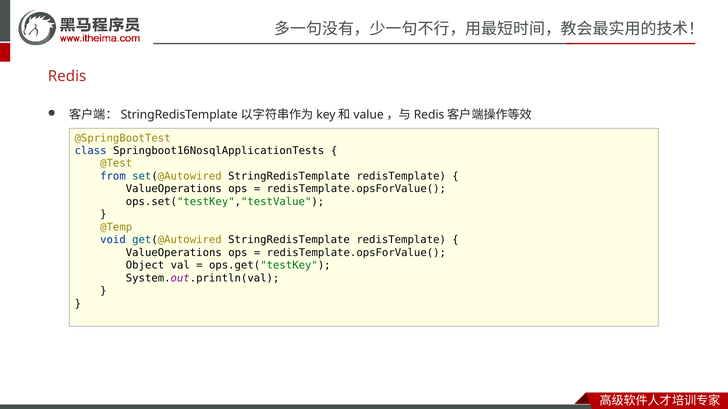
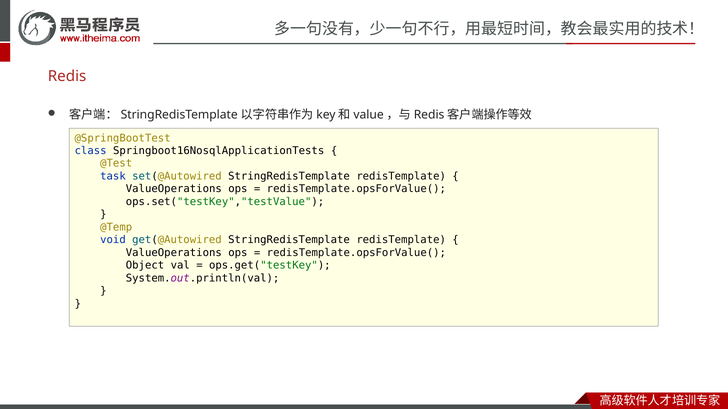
from: from -> task
